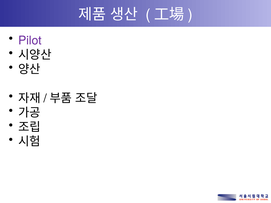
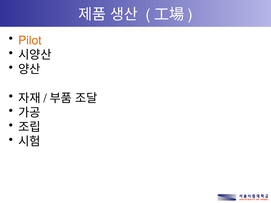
Pilot colour: purple -> orange
